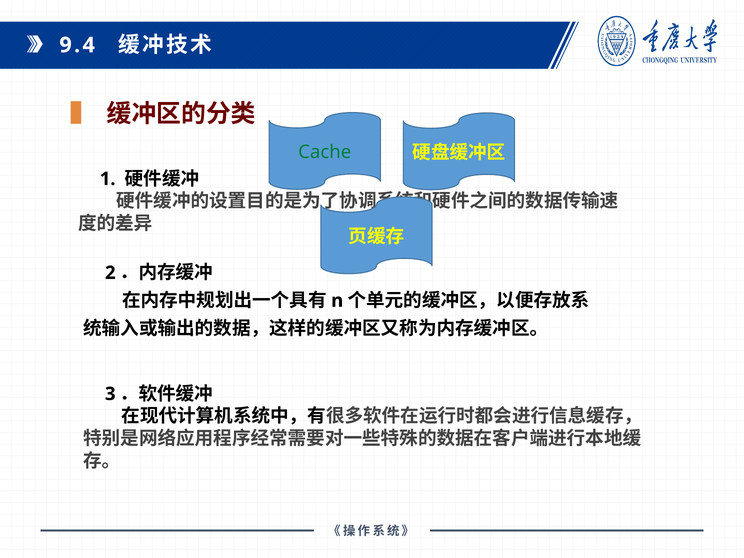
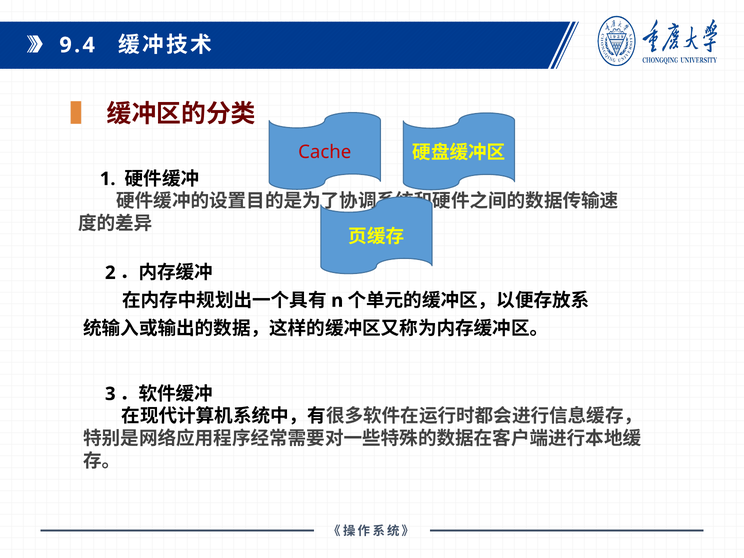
Cache colour: green -> red
